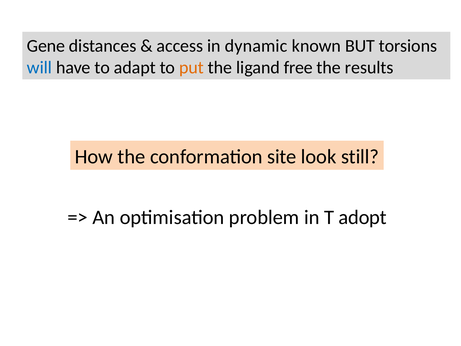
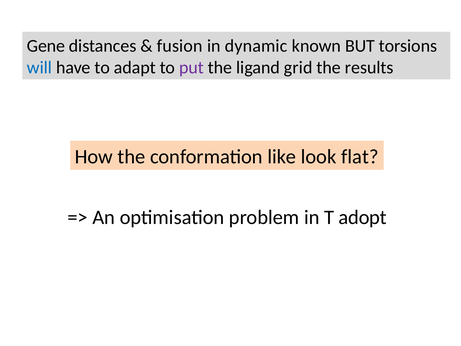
access: access -> fusion
put colour: orange -> purple
free: free -> grid
site: site -> like
still: still -> flat
